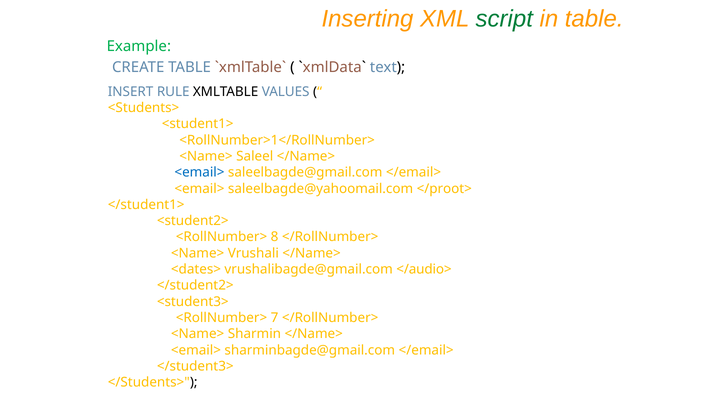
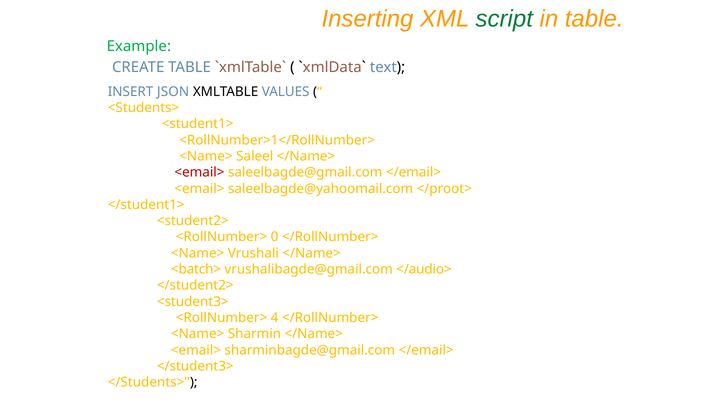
RULE: RULE -> JSON
<email> at (199, 173) colour: blue -> red
8: 8 -> 0
<dates>: <dates> -> <batch>
7: 7 -> 4
